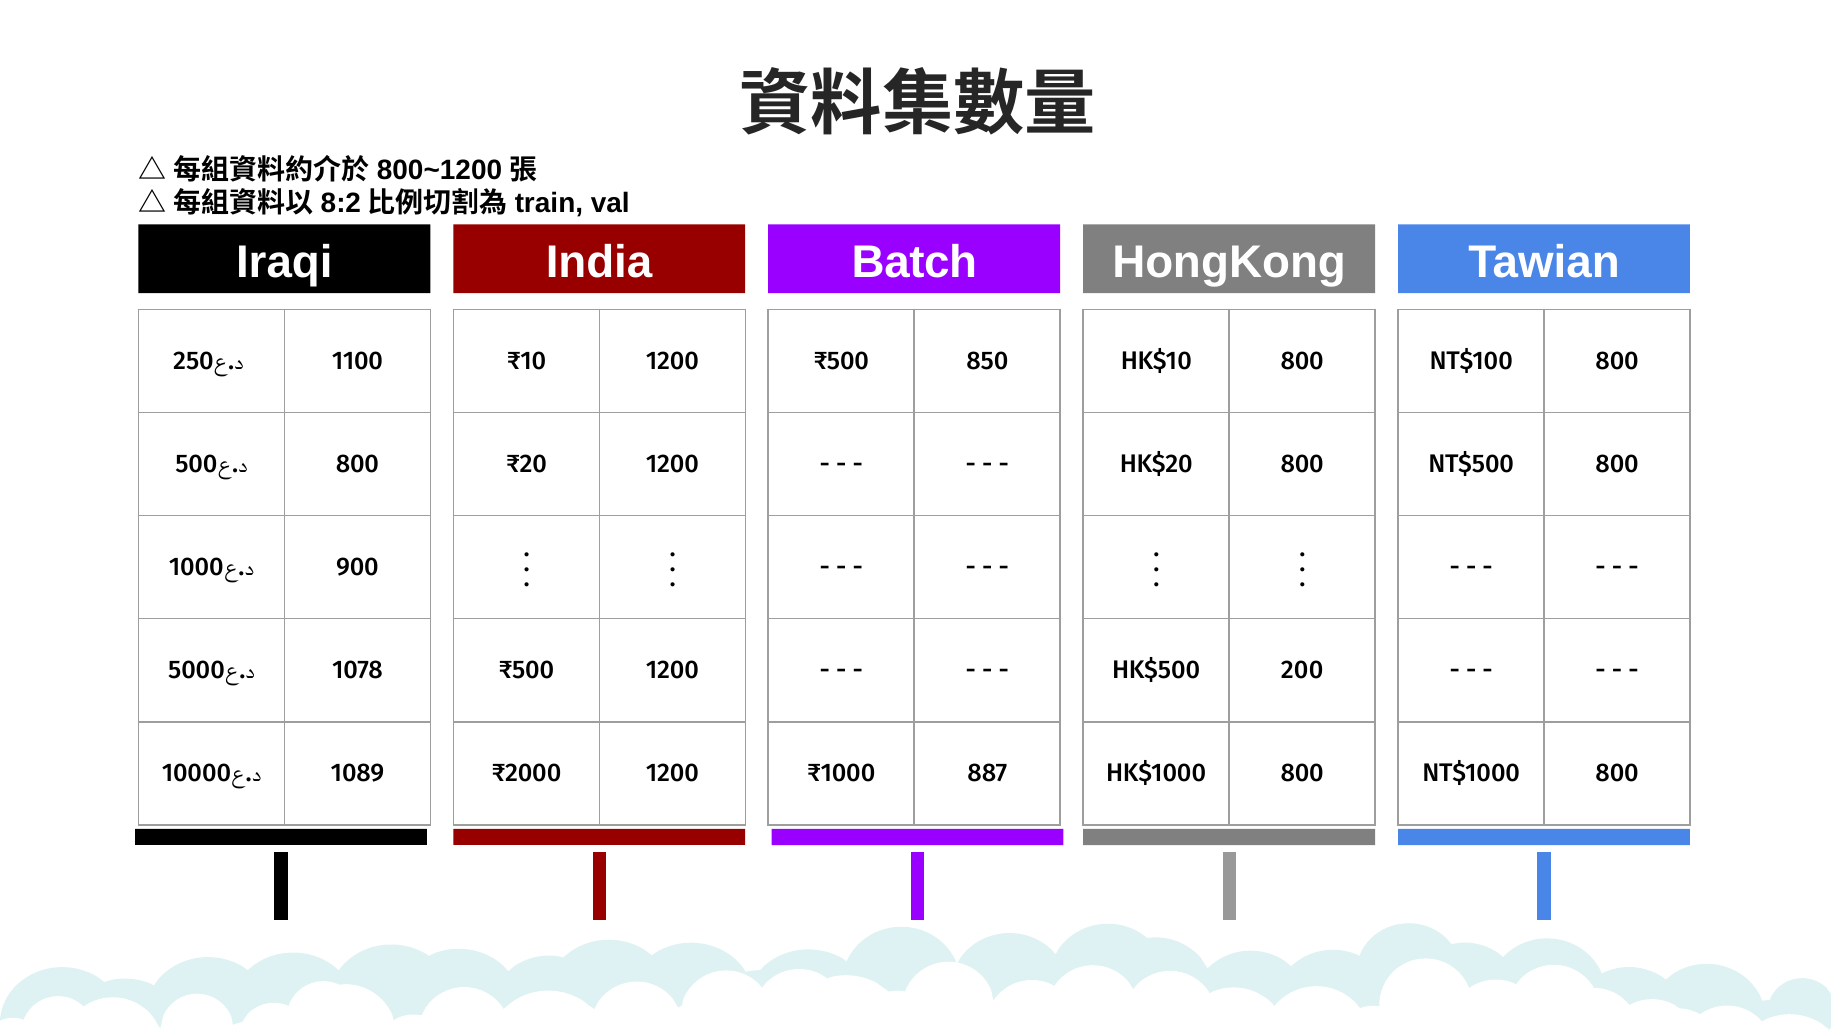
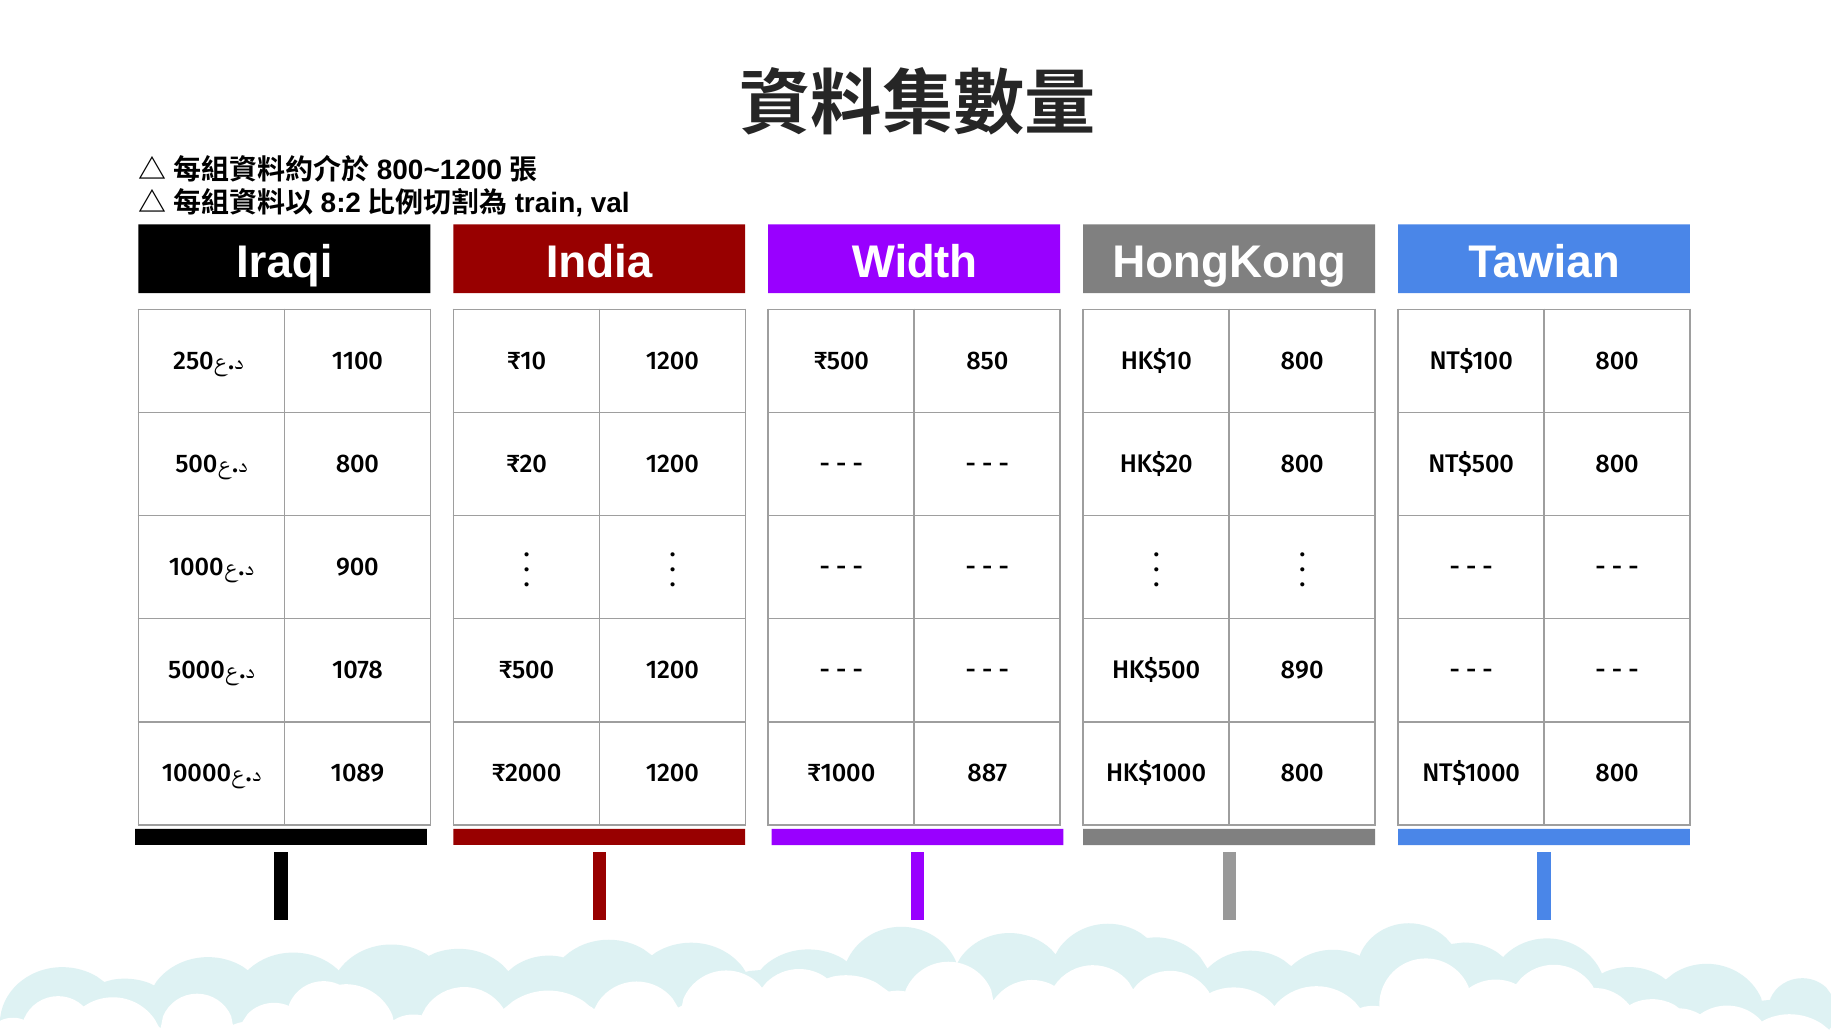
Batch: Batch -> Width
200: 200 -> 890
